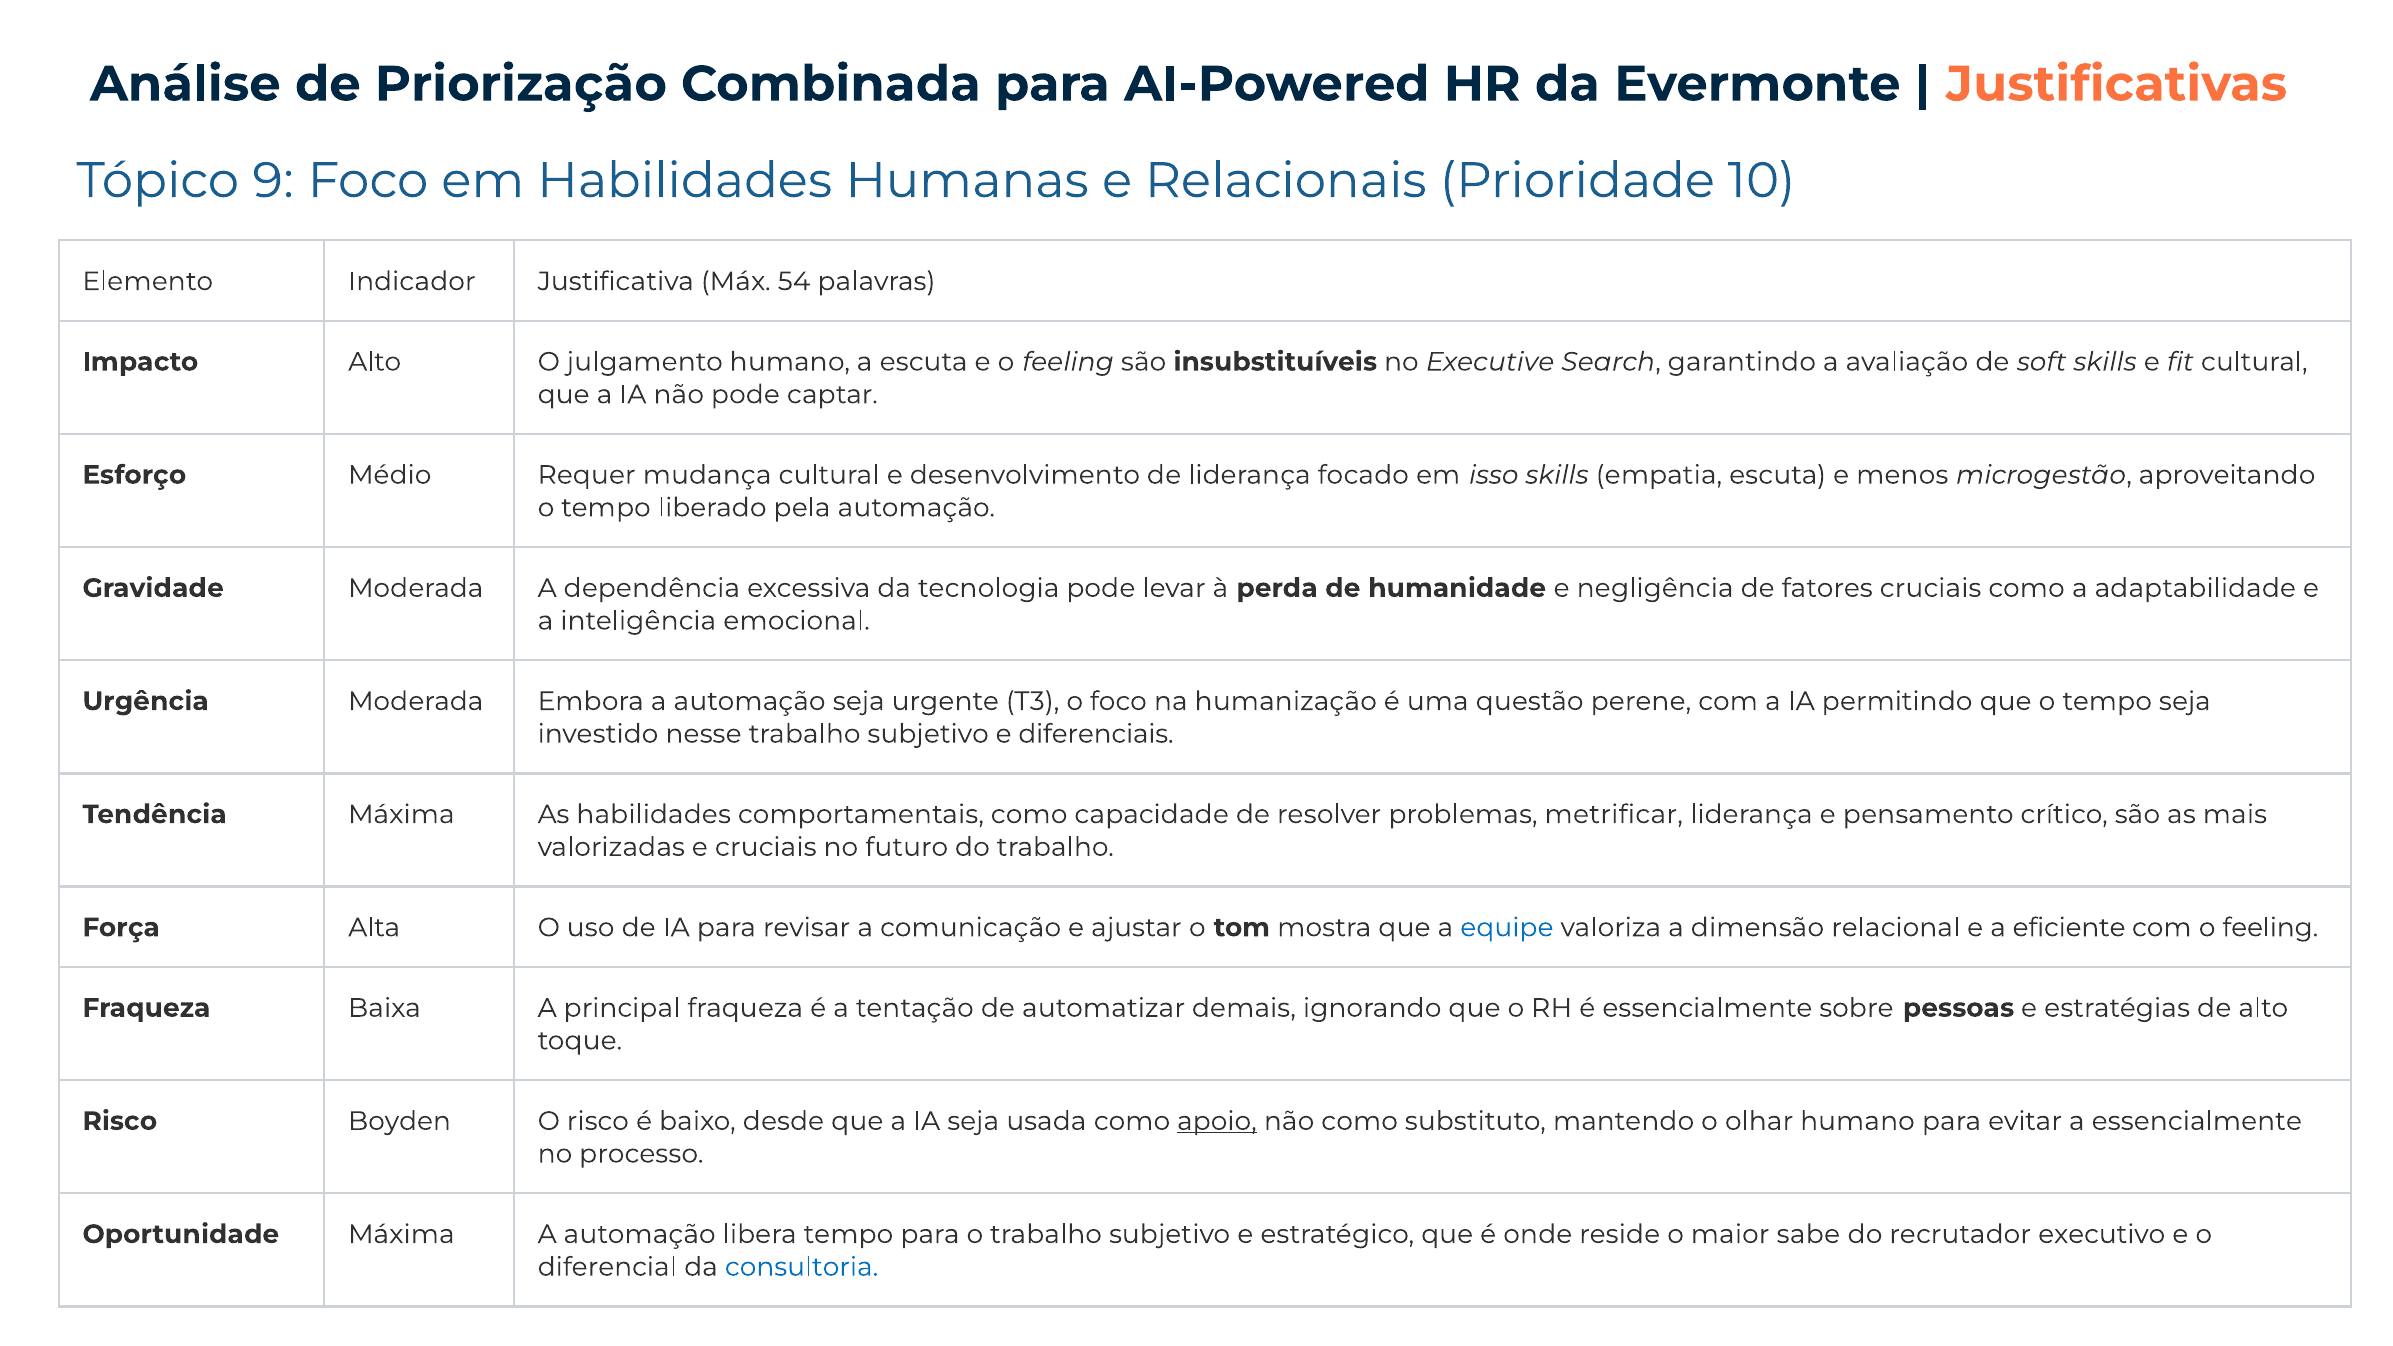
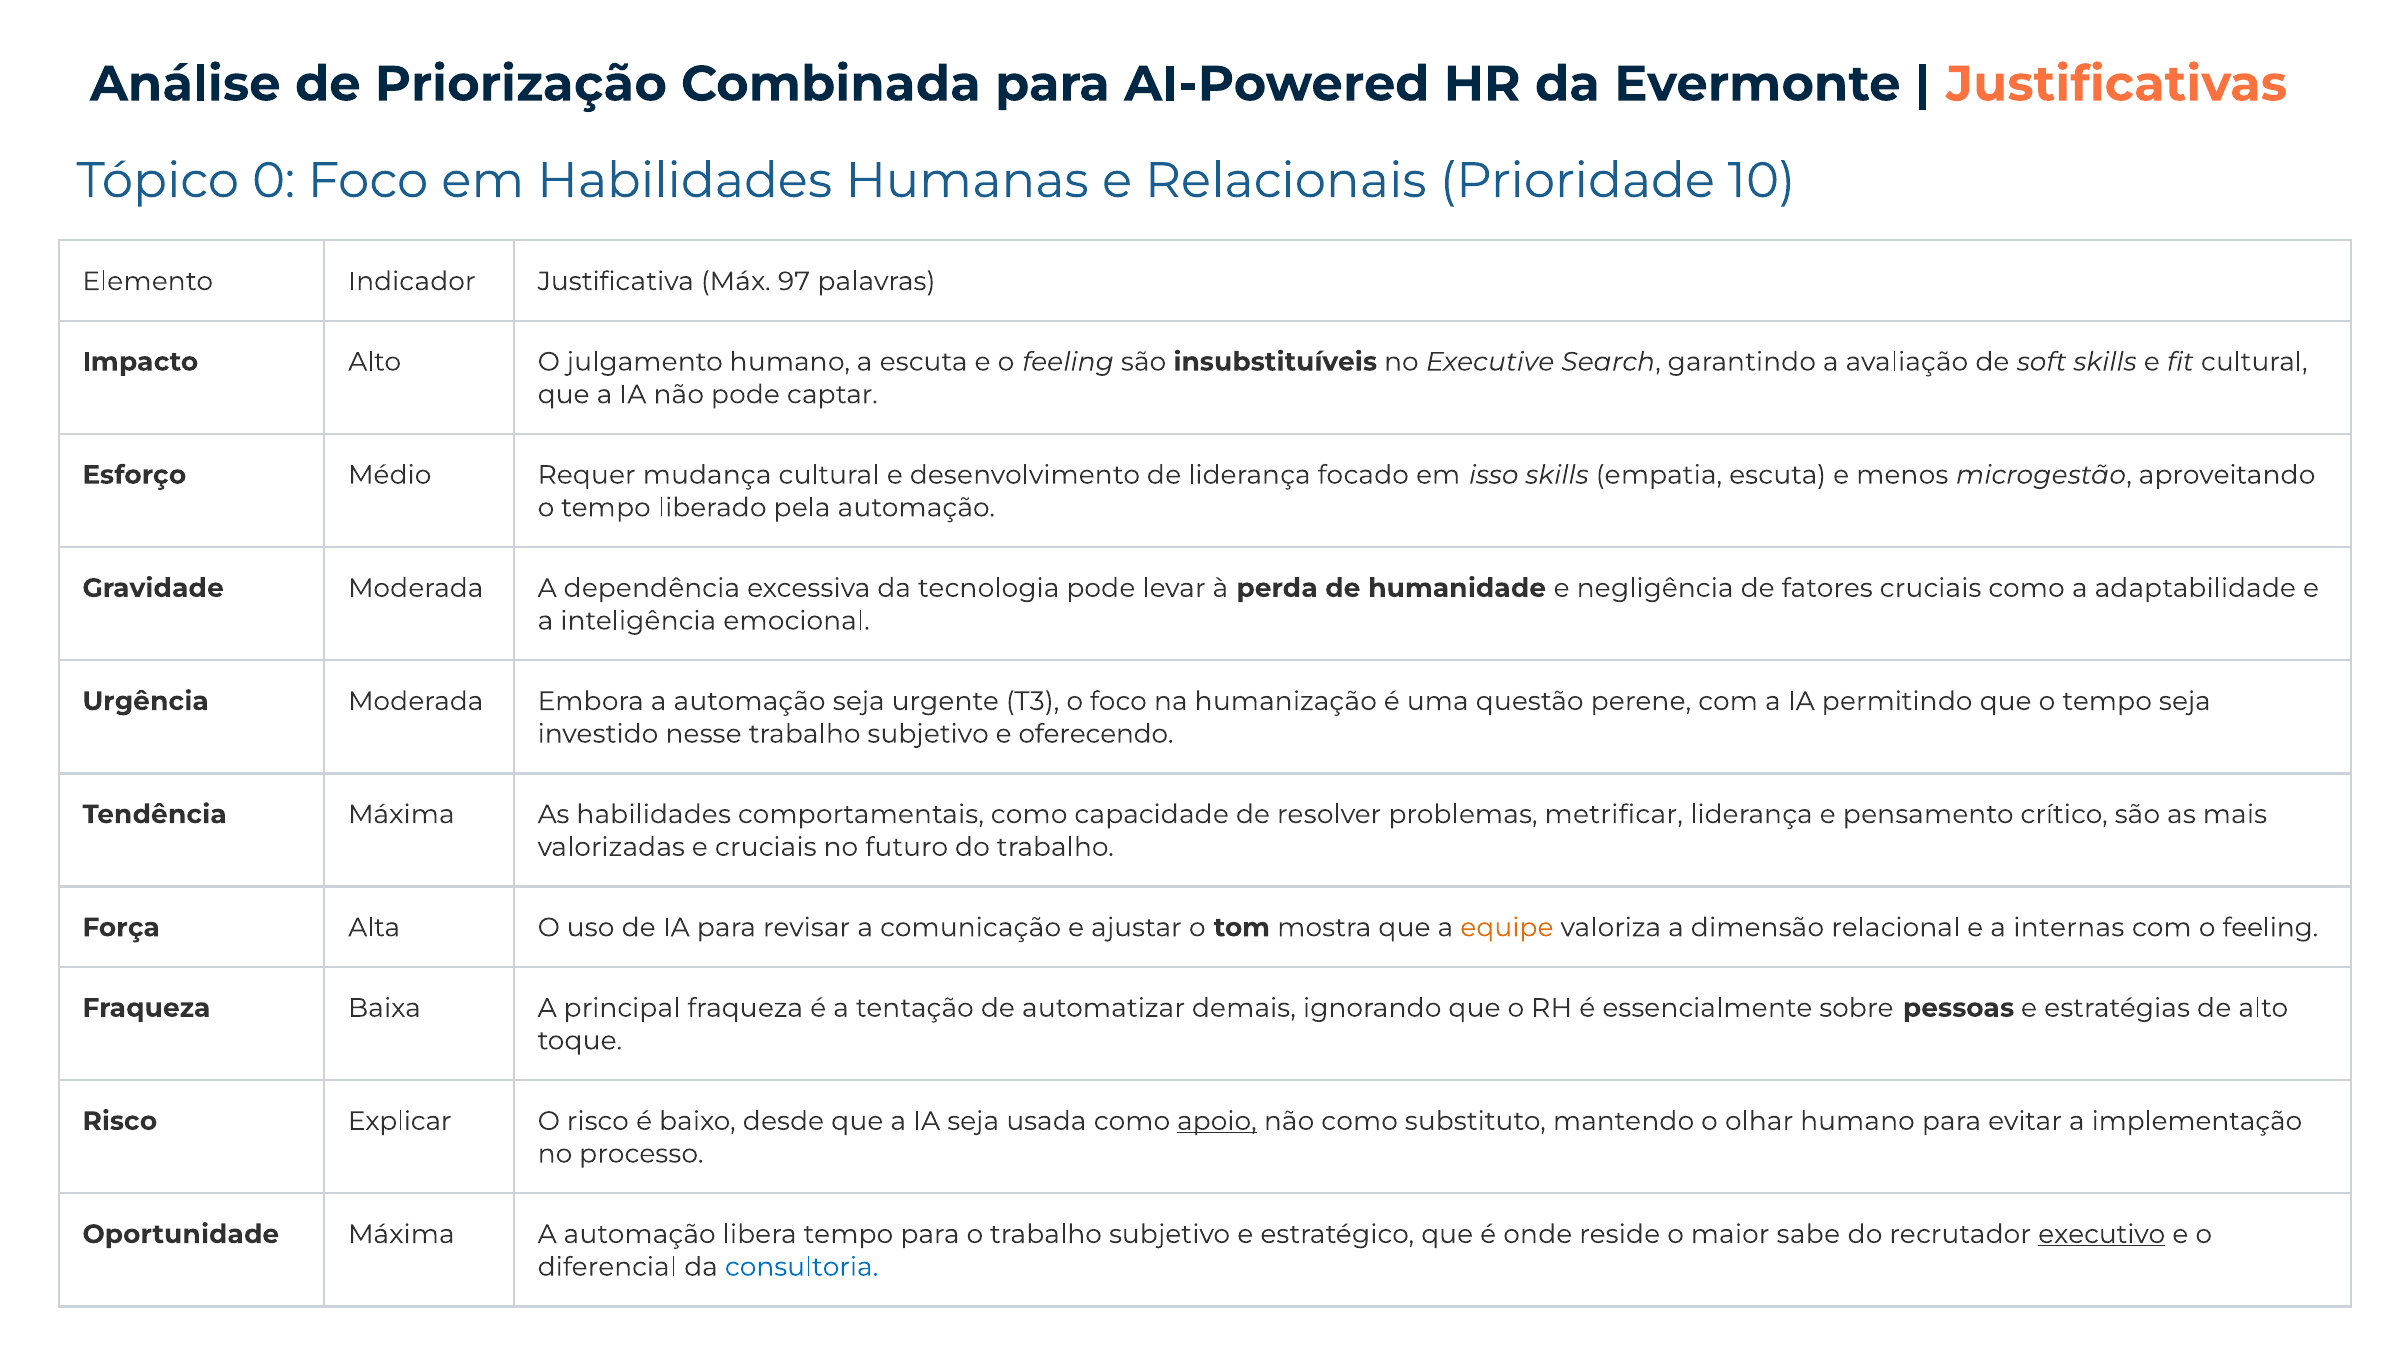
9: 9 -> 0
54: 54 -> 97
diferenciais: diferenciais -> oferecendo
equipe colour: blue -> orange
eficiente: eficiente -> internas
Boyden: Boyden -> Explicar
a essencialmente: essencialmente -> implementação
executivo underline: none -> present
